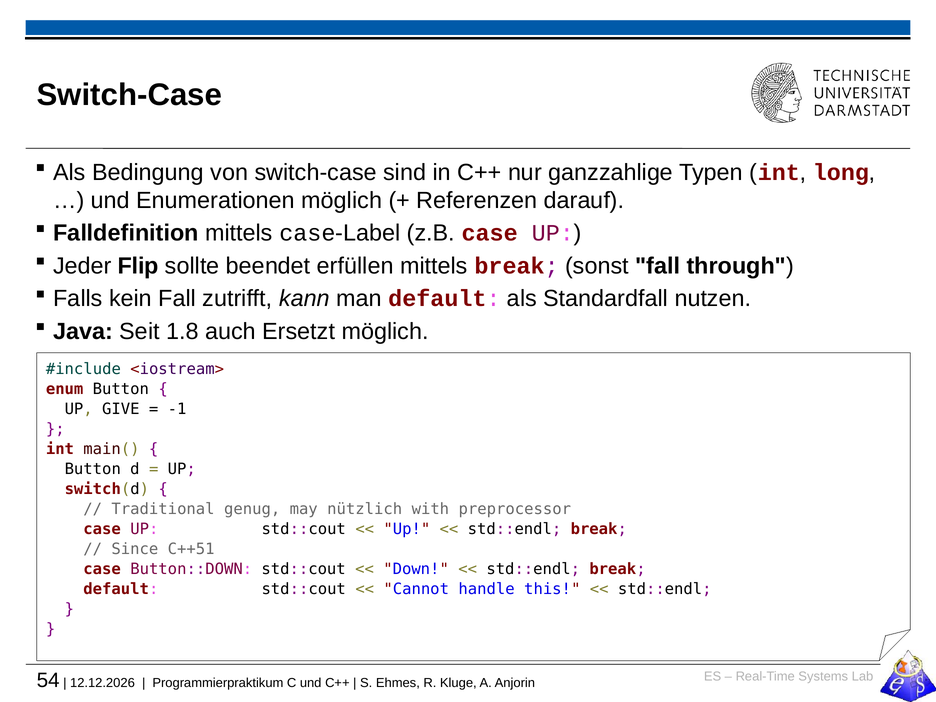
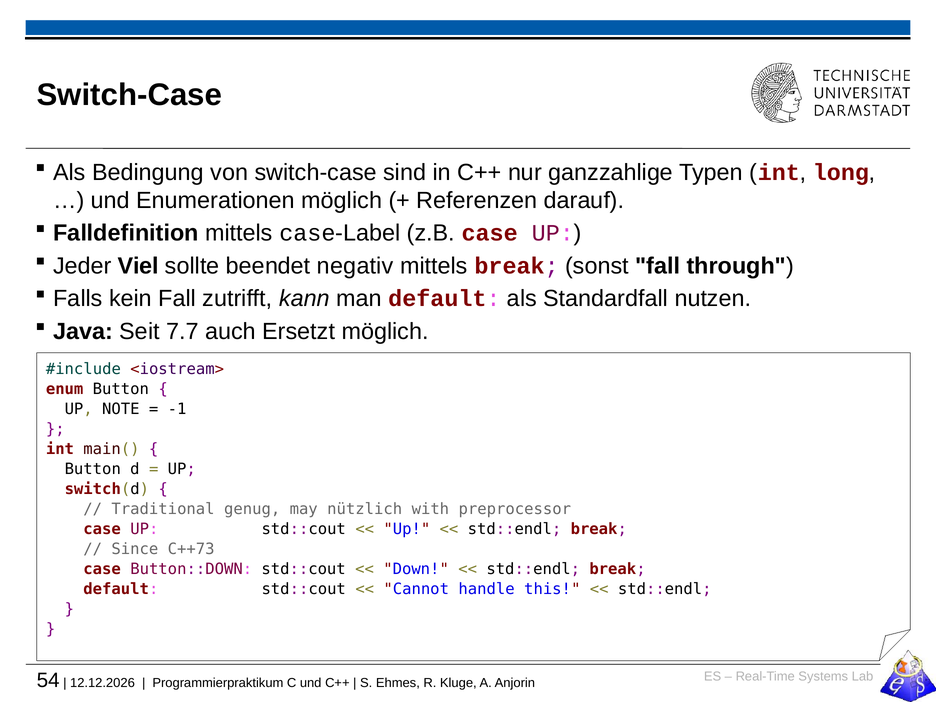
Flip: Flip -> Viel
erfüllen: erfüllen -> negativ
1.8: 1.8 -> 7.7
GIVE: GIVE -> NOTE
C++51: C++51 -> C++73
